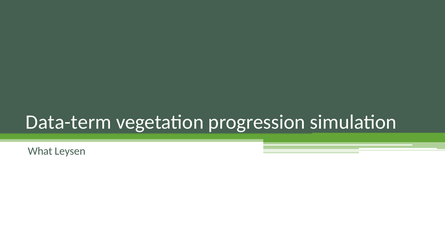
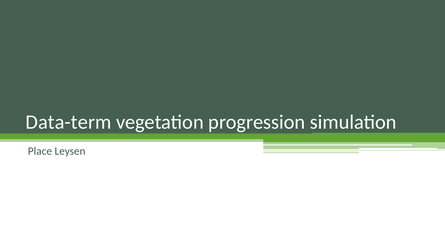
What: What -> Place
